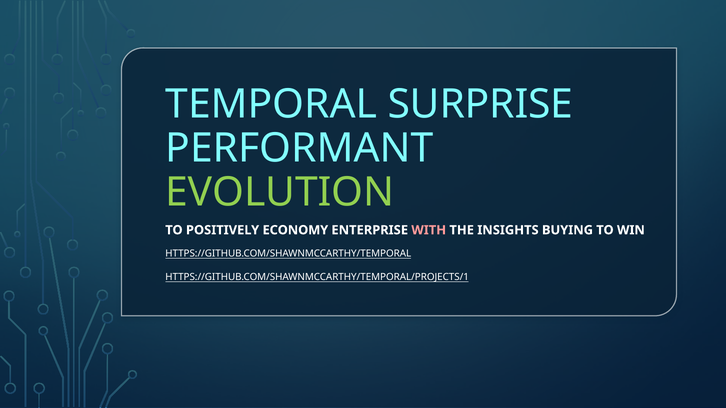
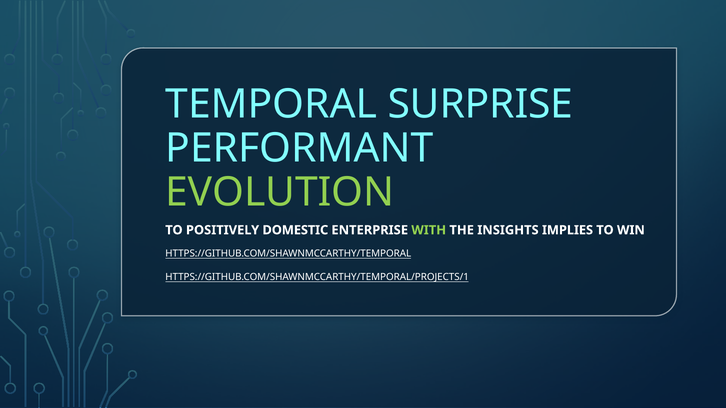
ECONOMY: ECONOMY -> DOMESTIC
WITH colour: pink -> light green
BUYING: BUYING -> IMPLIES
